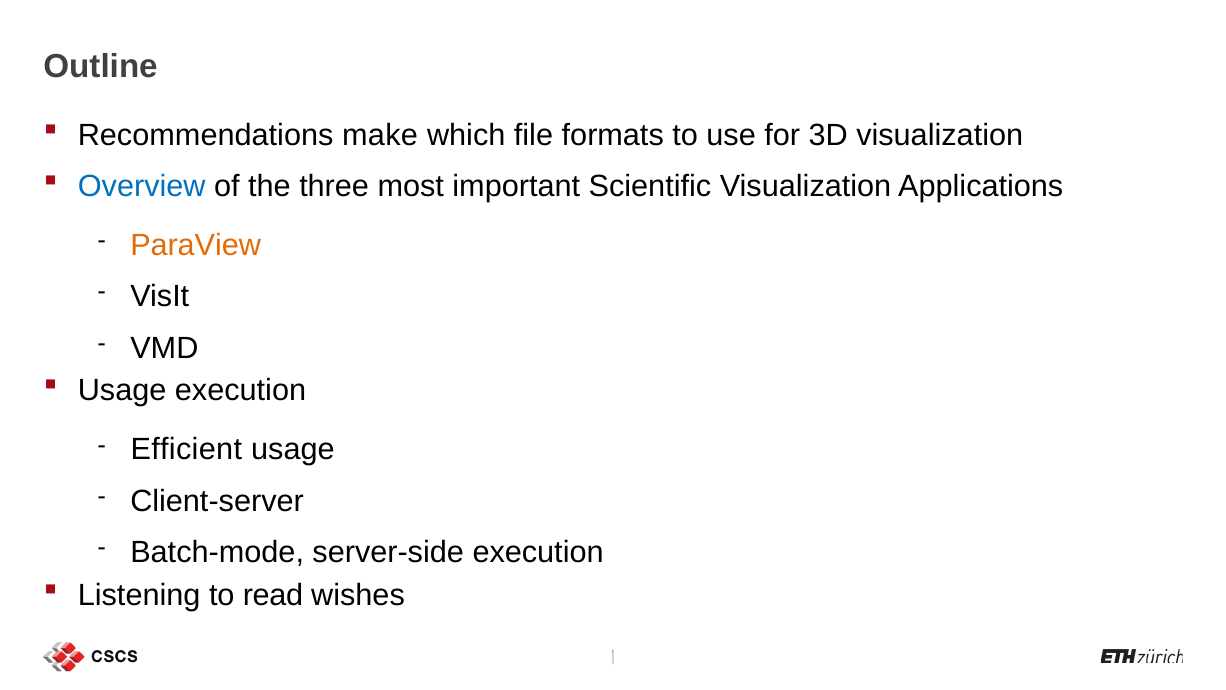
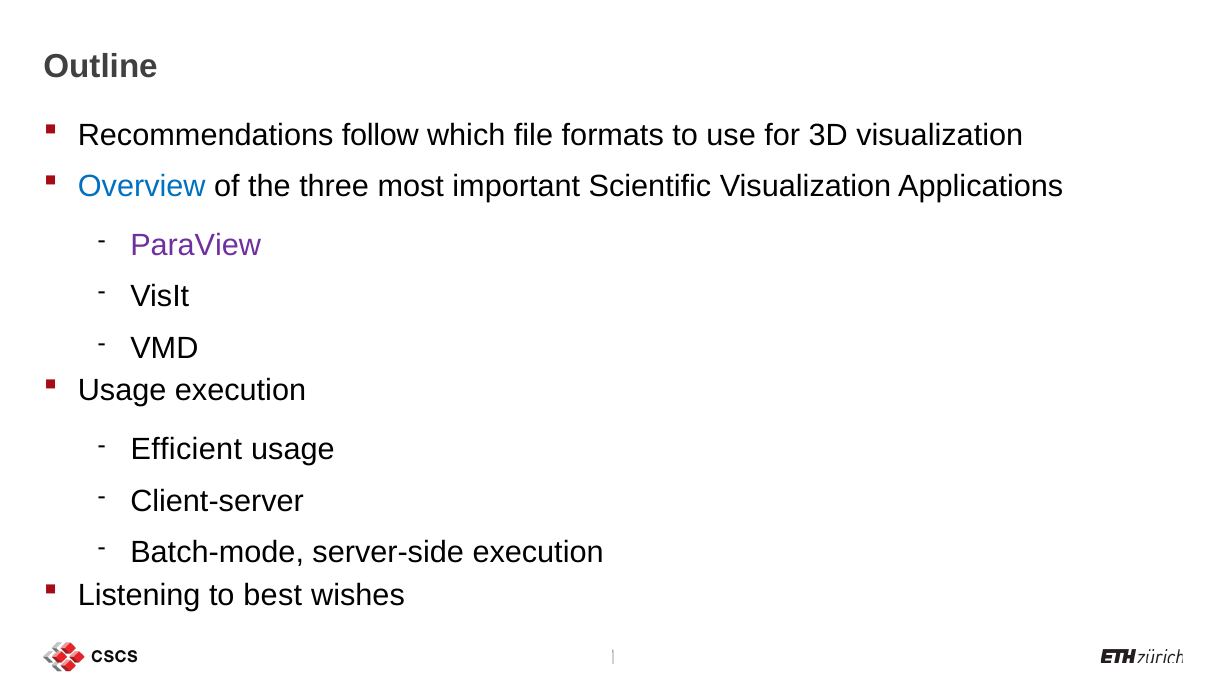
make: make -> follow
ParaView colour: orange -> purple
read: read -> best
